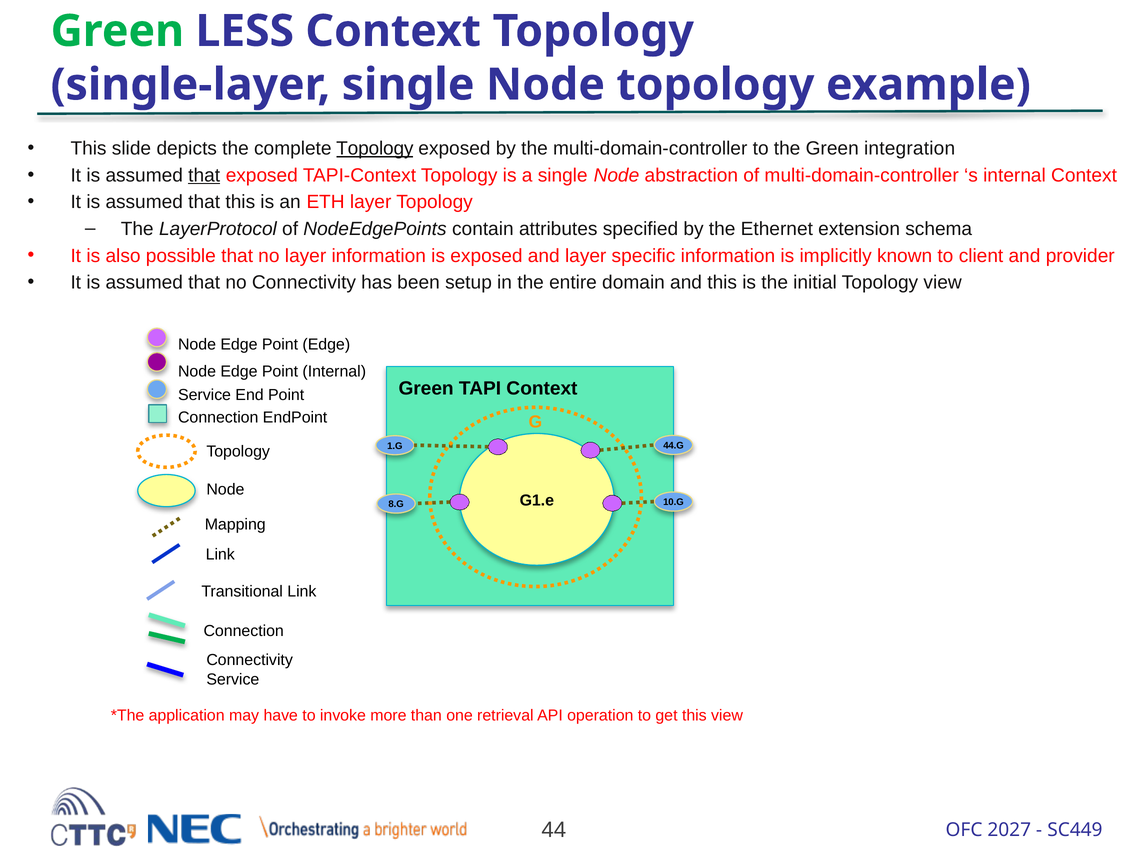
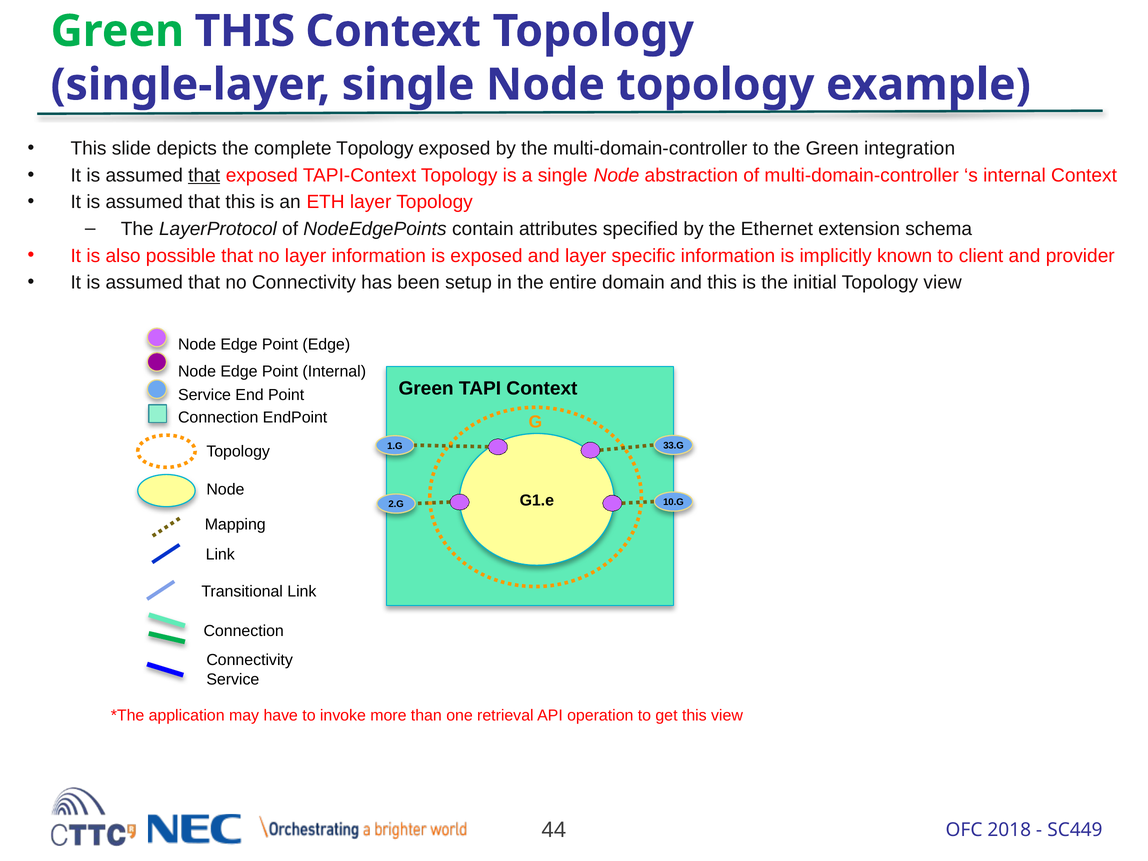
Green LESS: LESS -> THIS
Topology at (375, 148) underline: present -> none
44.G: 44.G -> 33.G
8.G: 8.G -> 2.G
2027: 2027 -> 2018
